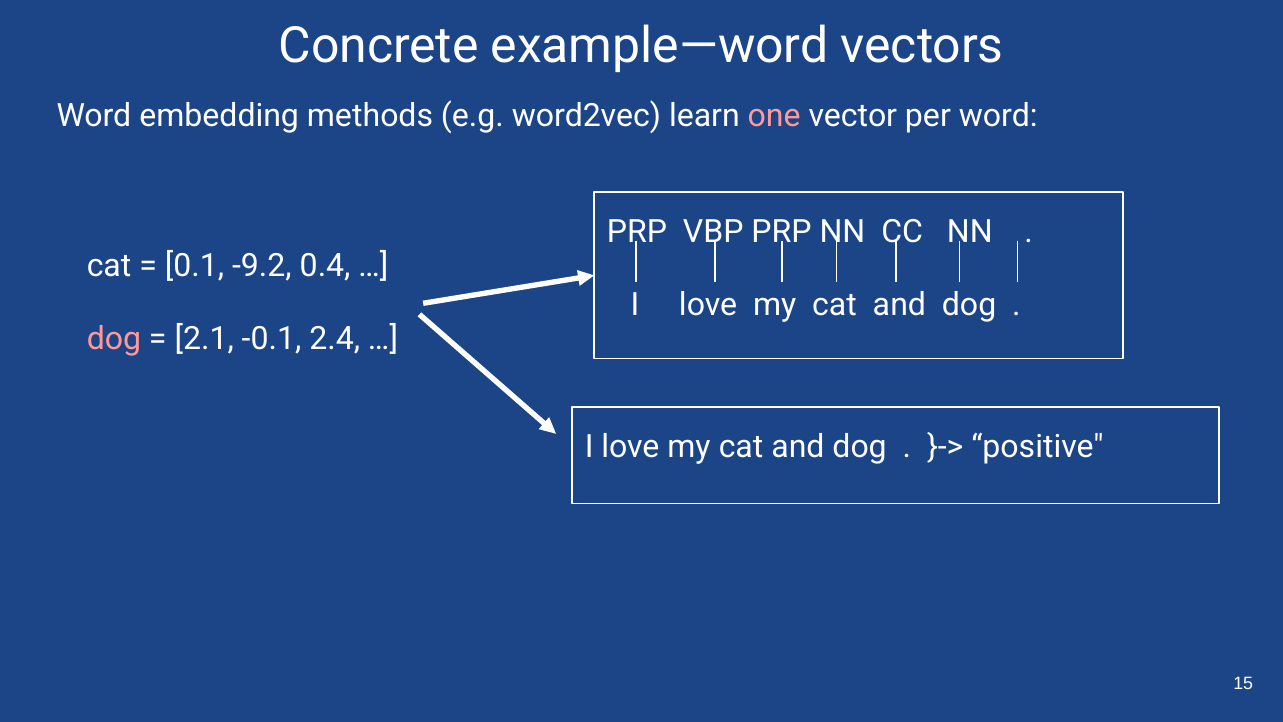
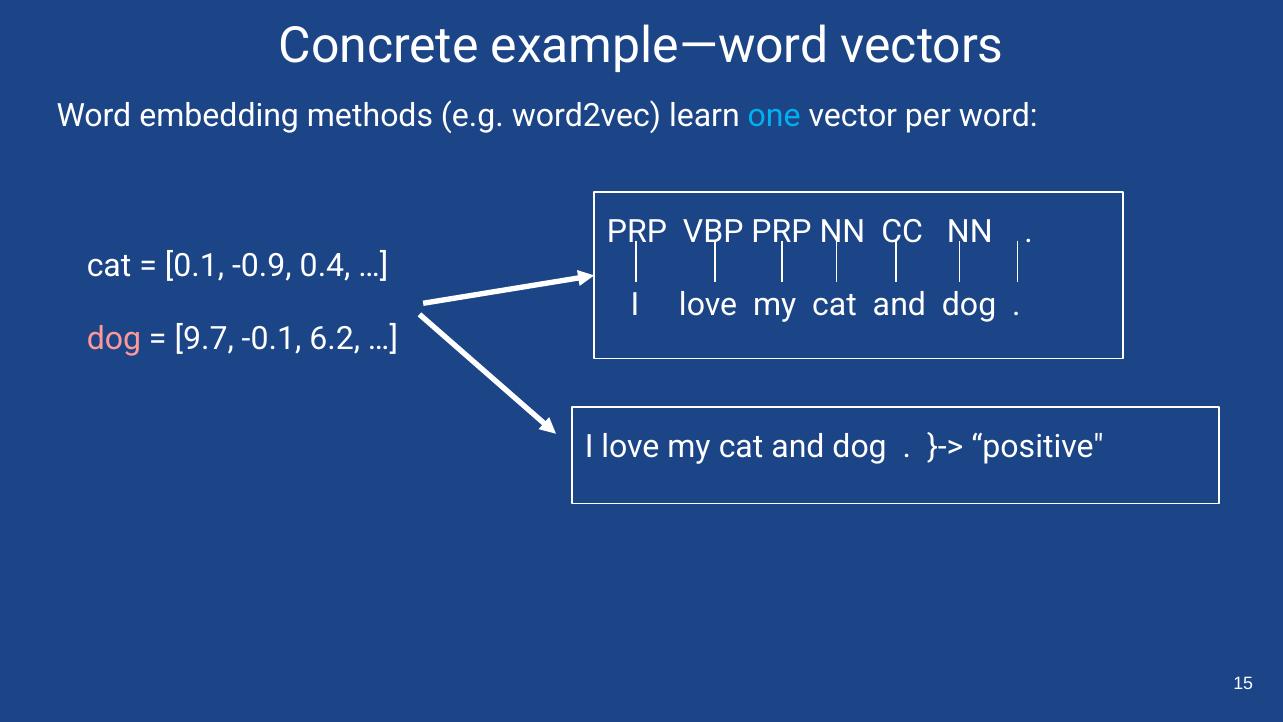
one colour: pink -> light blue
-9.2: -9.2 -> -0.9
2.1: 2.1 -> 9.7
2.4: 2.4 -> 6.2
